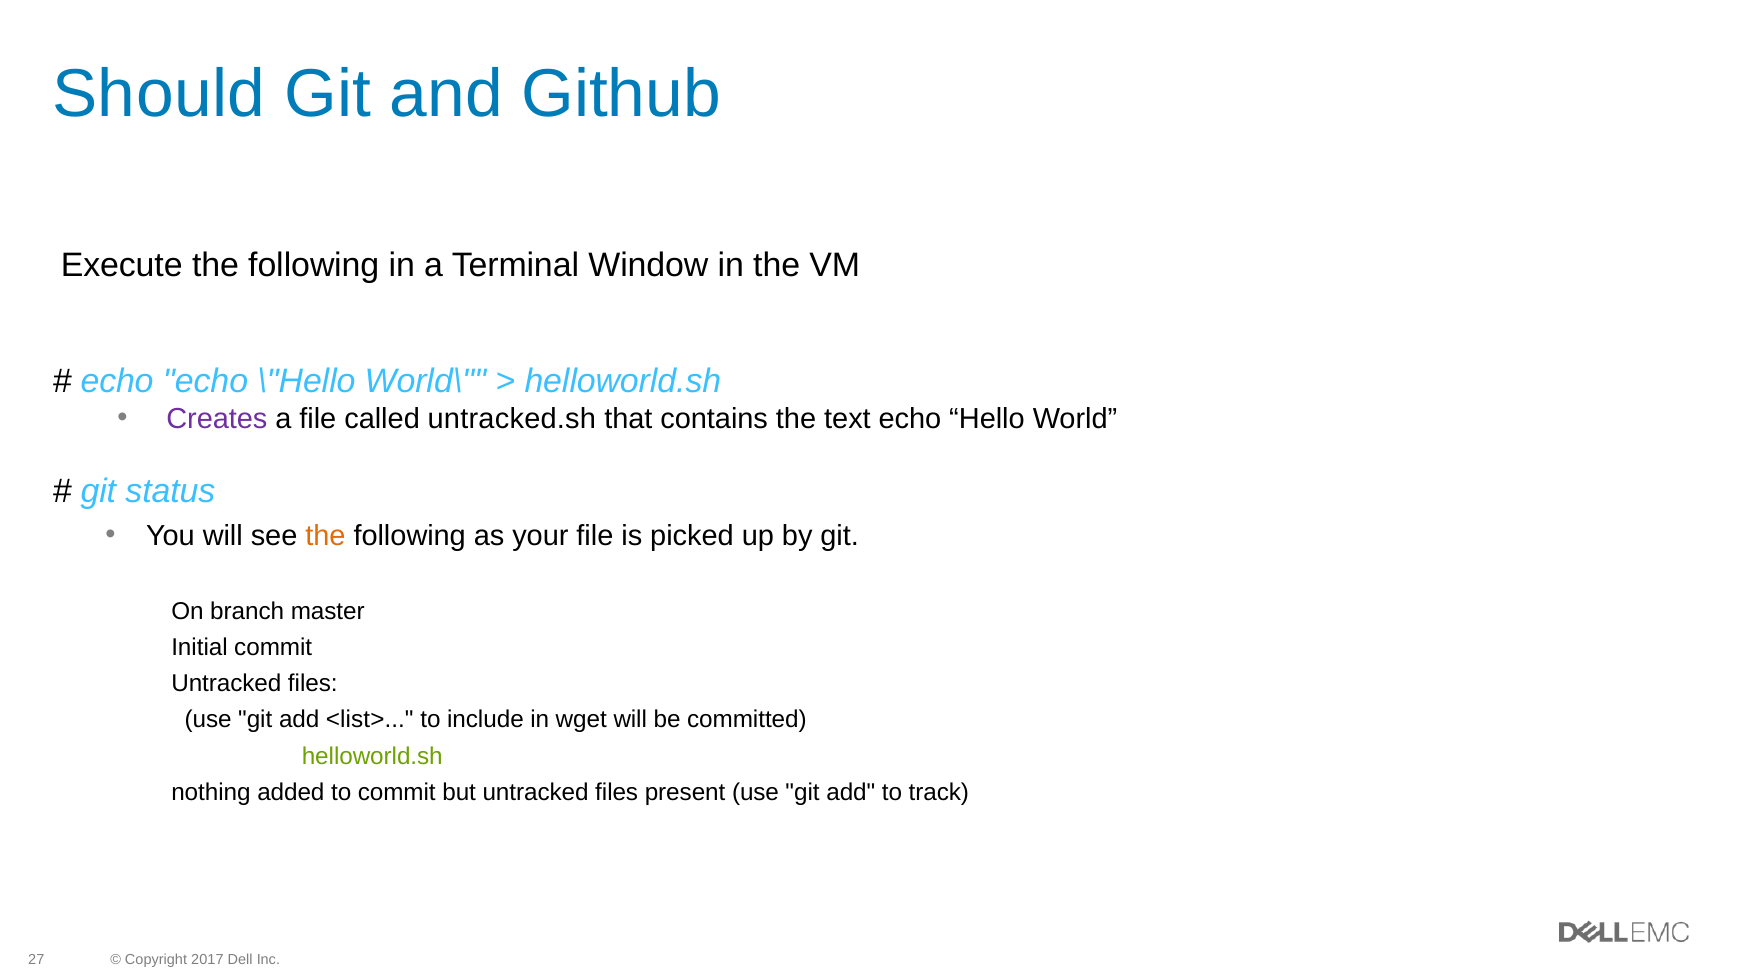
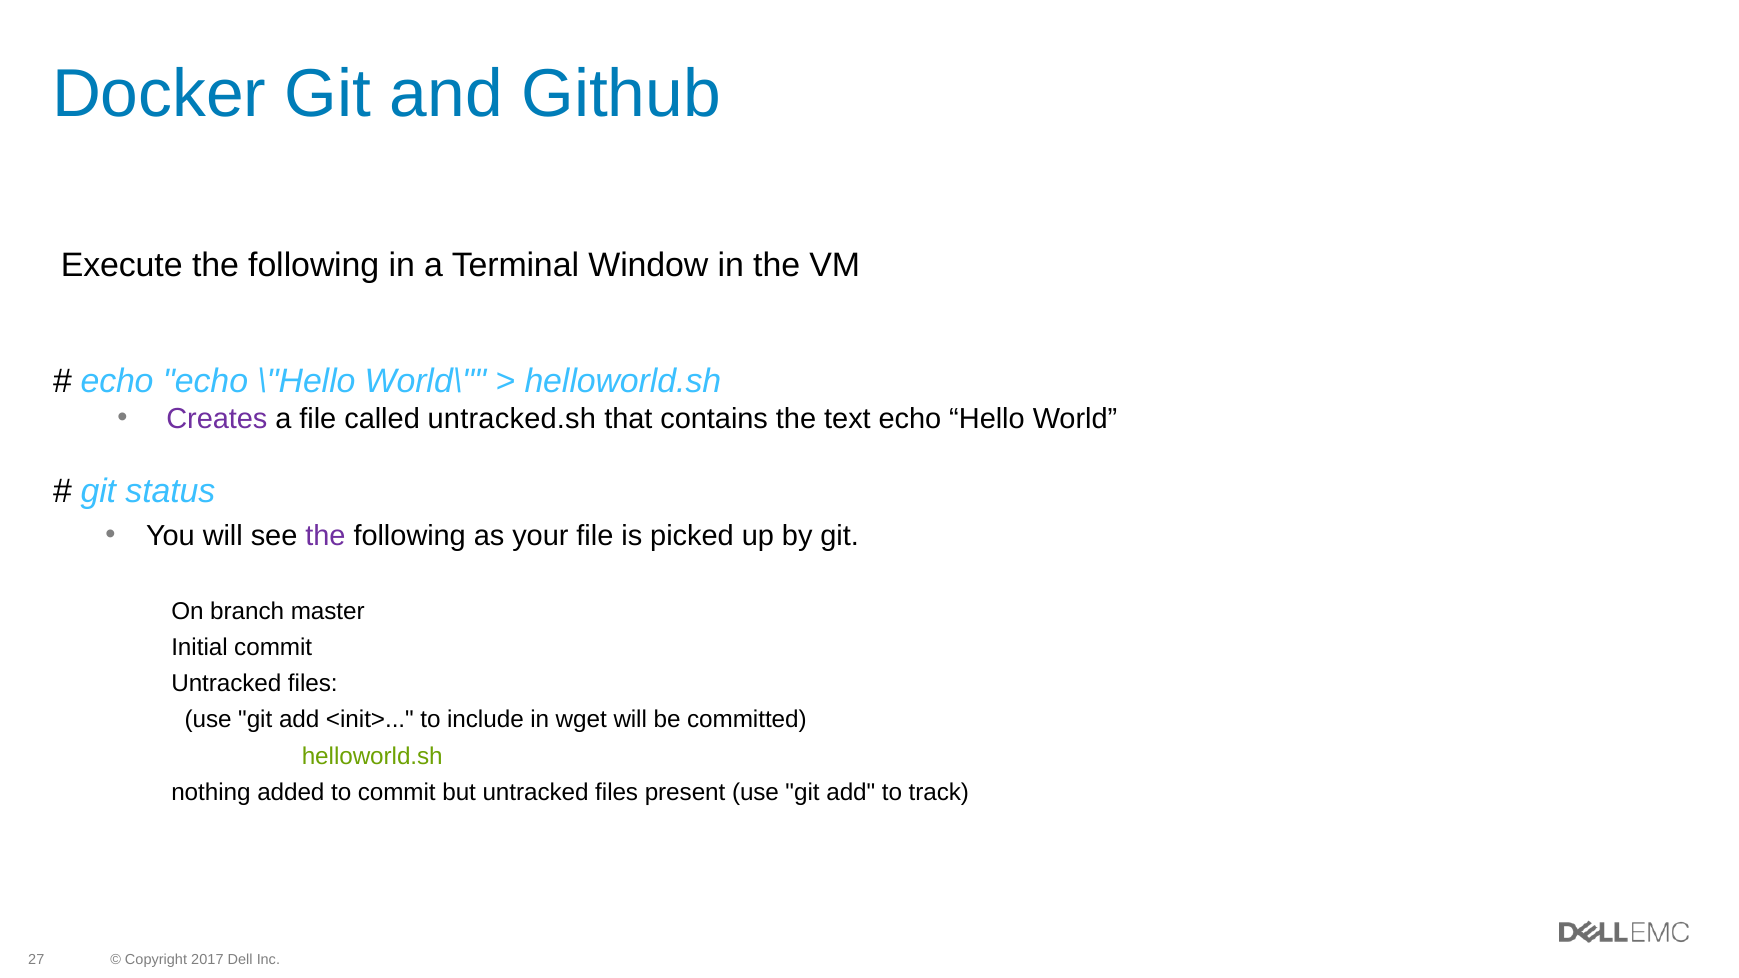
Should: Should -> Docker
the at (325, 536) colour: orange -> purple
<list>: <list> -> <init>
